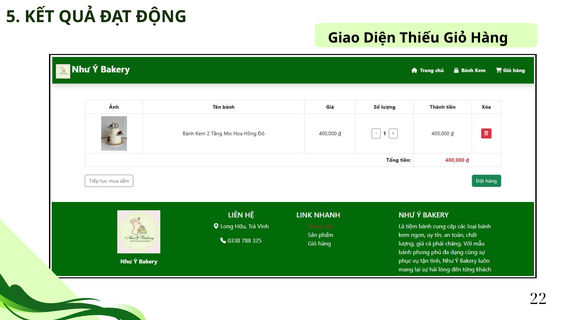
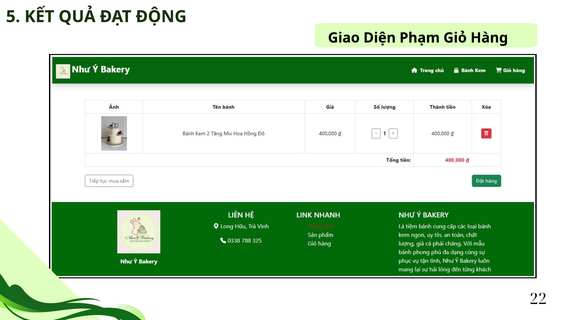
Thiếu: Thiếu -> Phạm
